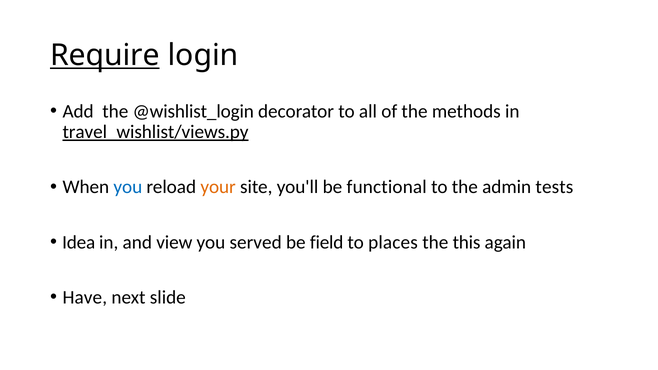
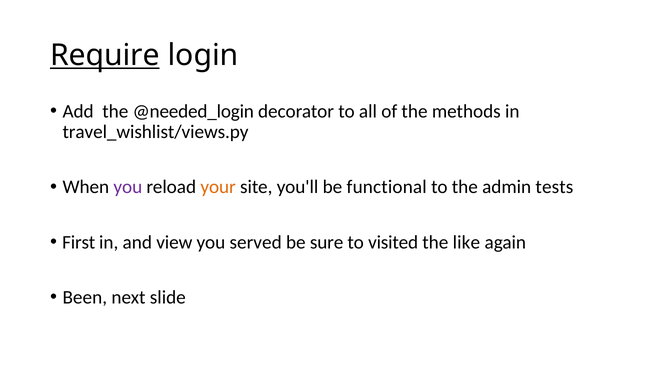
@wishlist_login: @wishlist_login -> @needed_login
travel_wishlist/views.py underline: present -> none
you at (128, 187) colour: blue -> purple
Idea: Idea -> First
field: field -> sure
places: places -> visited
this: this -> like
Have: Have -> Been
